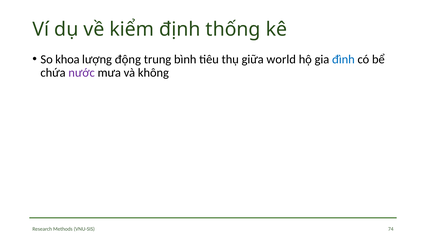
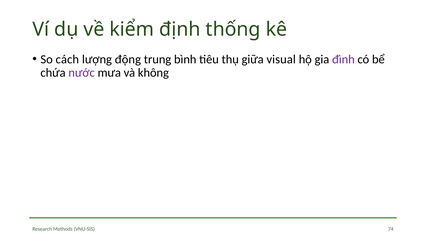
khoa: khoa -> cách
world: world -> visual
đình colour: blue -> purple
